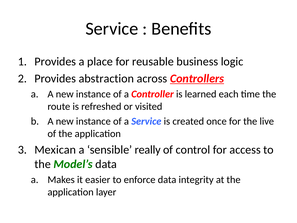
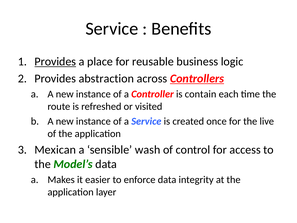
Provides at (55, 61) underline: none -> present
learned: learned -> contain
really: really -> wash
